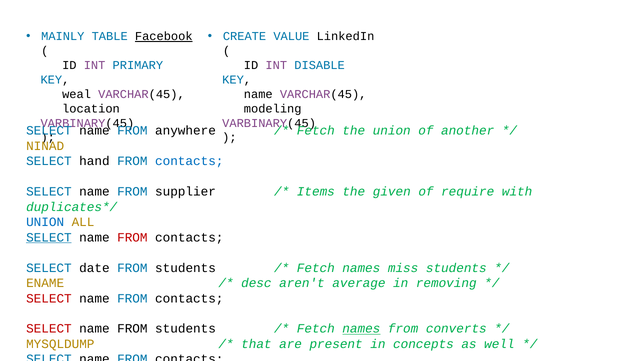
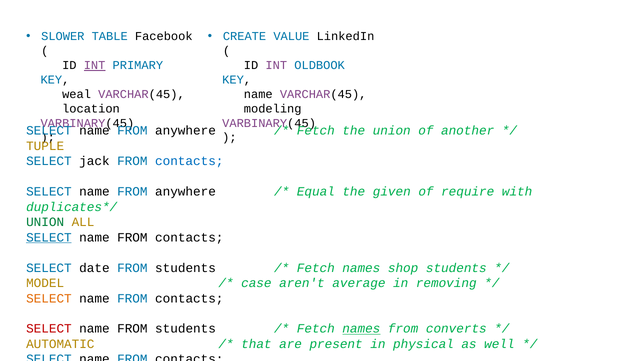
MAINLY: MAINLY -> SLOWER
Facebook underline: present -> none
INT at (95, 65) underline: none -> present
DISABLE: DISABLE -> OLDBOOK
NINAD: NINAD -> TUPLE
hand: hand -> jack
supplier at (185, 191): supplier -> anywhere
Items: Items -> Equal
UNION at (45, 222) colour: blue -> green
FROM at (132, 237) colour: red -> black
miss: miss -> shop
ENAME: ENAME -> MODEL
desc: desc -> case
SELECT at (49, 298) colour: red -> orange
MYSQLDUMP: MYSQLDUMP -> AUTOMATIC
concepts: concepts -> physical
